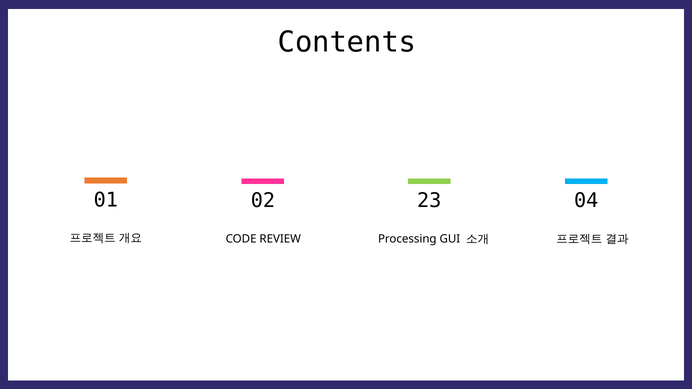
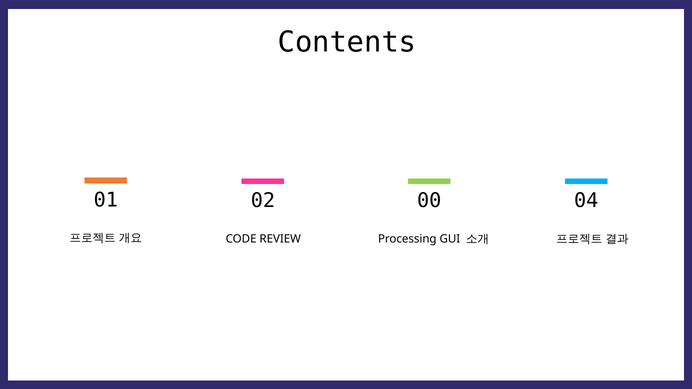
23: 23 -> 00
